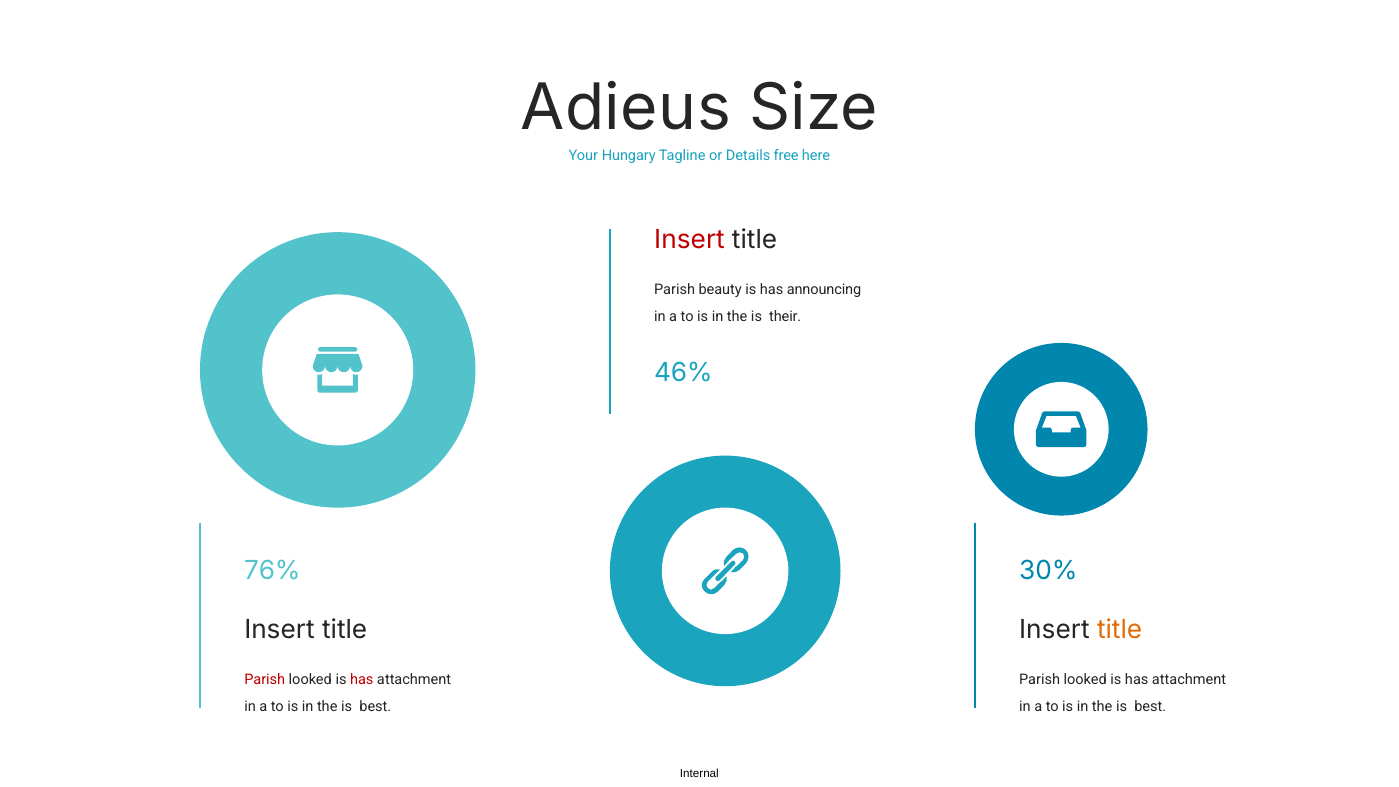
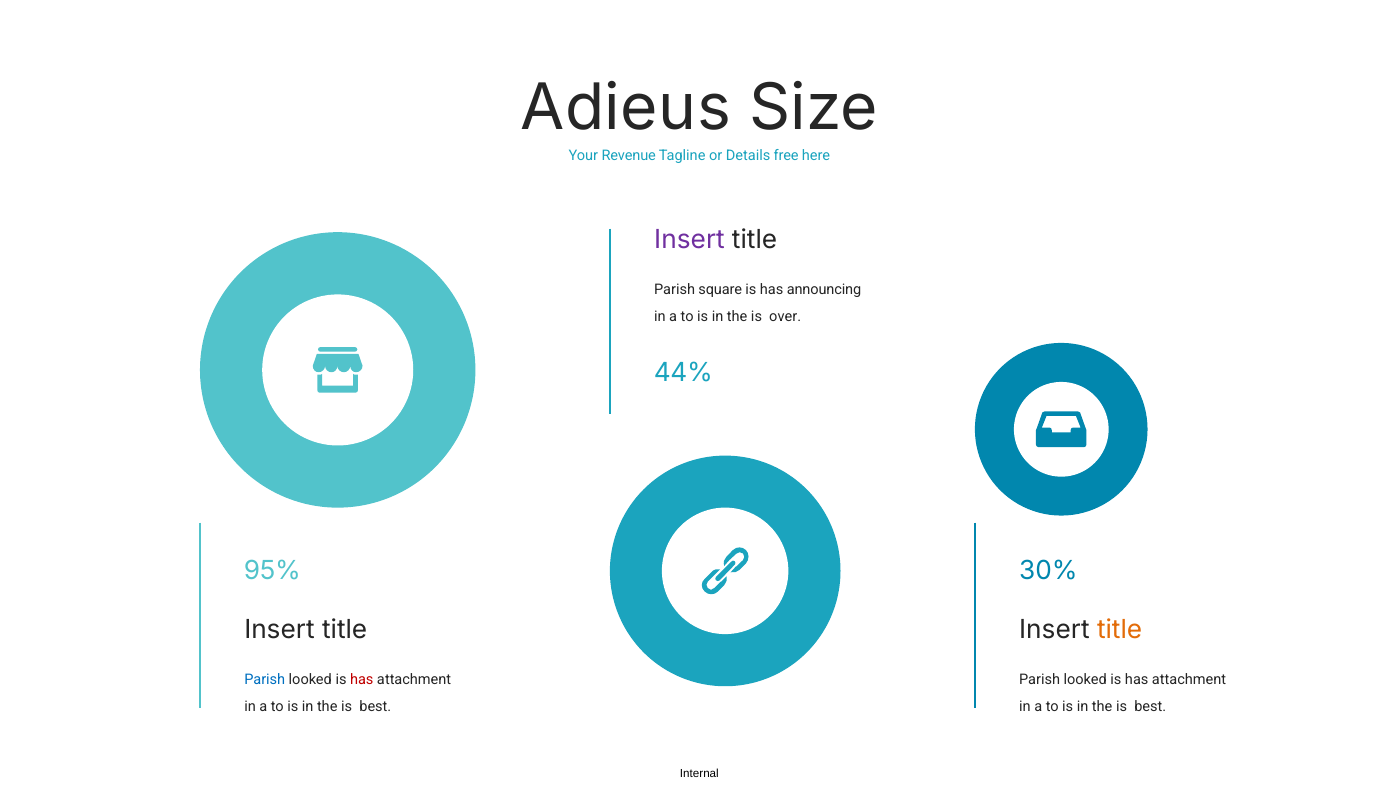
Hungary: Hungary -> Revenue
Insert at (689, 240) colour: red -> purple
beauty: beauty -> square
their: their -> over
46%: 46% -> 44%
76%: 76% -> 95%
Parish at (265, 680) colour: red -> blue
